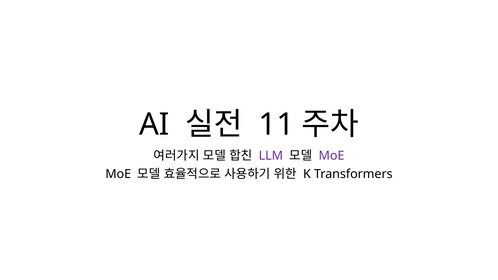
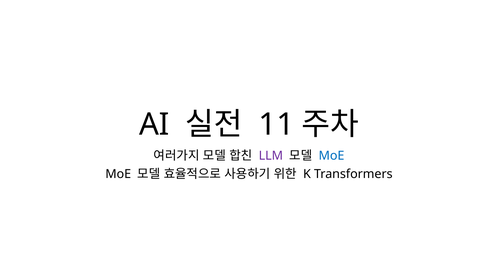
MoE at (332, 156) colour: purple -> blue
